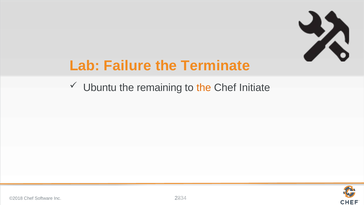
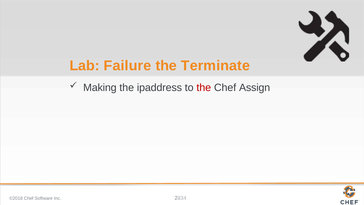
Ubuntu: Ubuntu -> Making
remaining: remaining -> ipaddress
the at (204, 88) colour: orange -> red
Initiate: Initiate -> Assign
